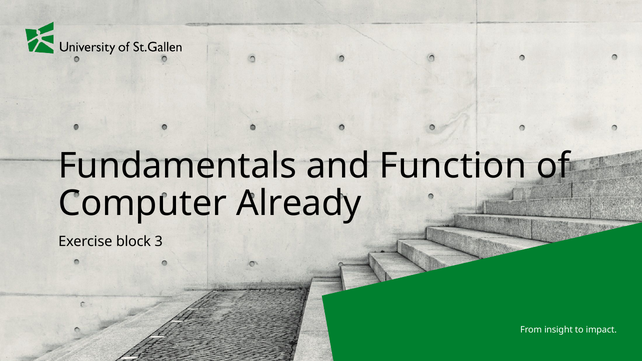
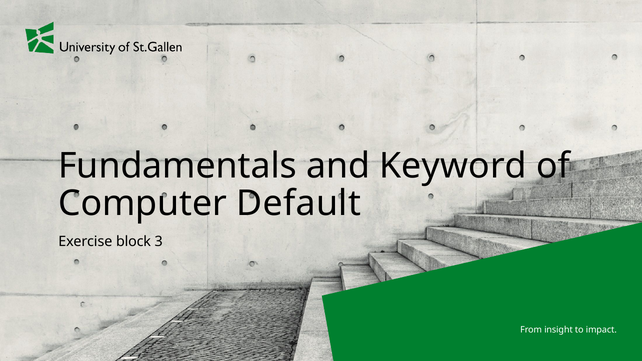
Function: Function -> Keyword
Already: Already -> Default
